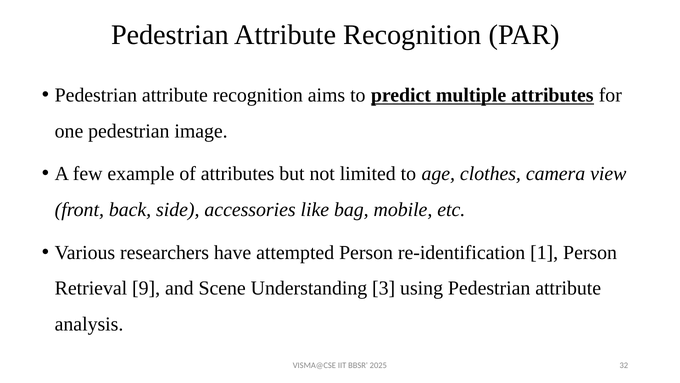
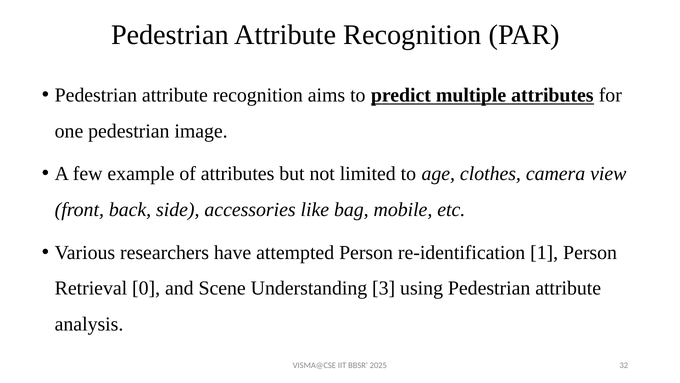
9: 9 -> 0
